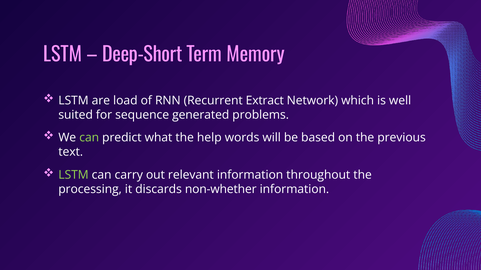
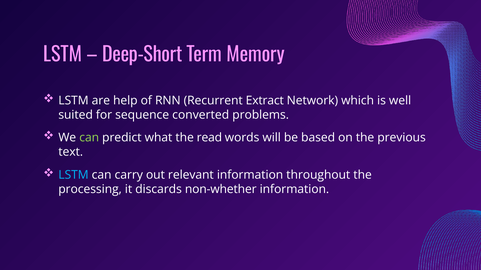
load: load -> help
generated: generated -> converted
help: help -> read
LSTM at (73, 175) colour: light green -> light blue
